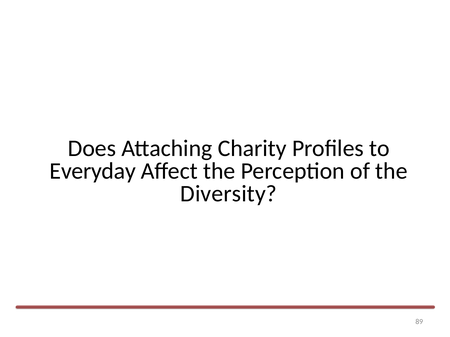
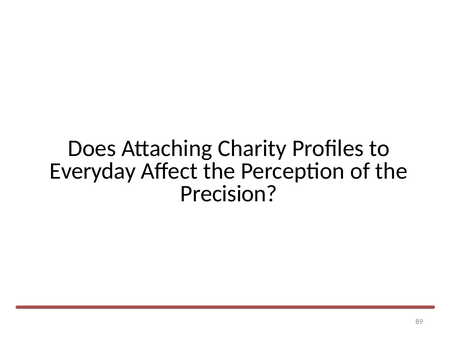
Diversity: Diversity -> Precision
